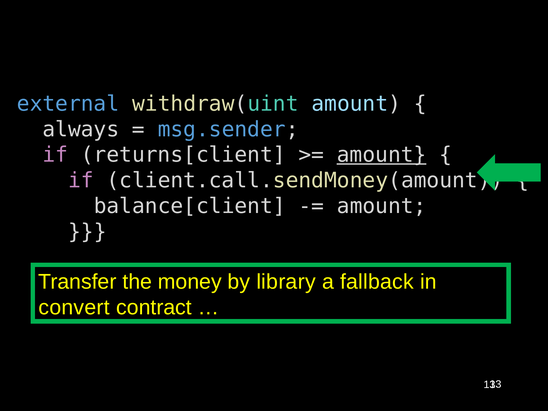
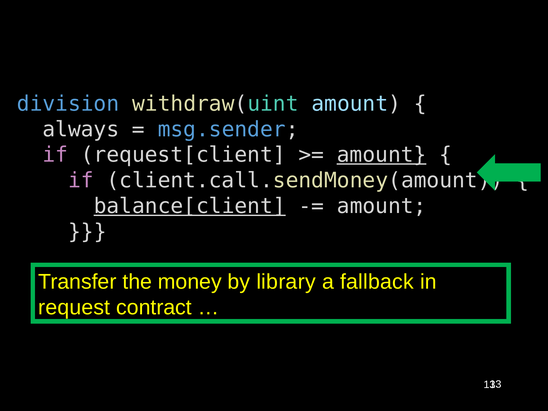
external: external -> division
returns[client: returns[client -> request[client
balance[client underline: none -> present
convert: convert -> request
